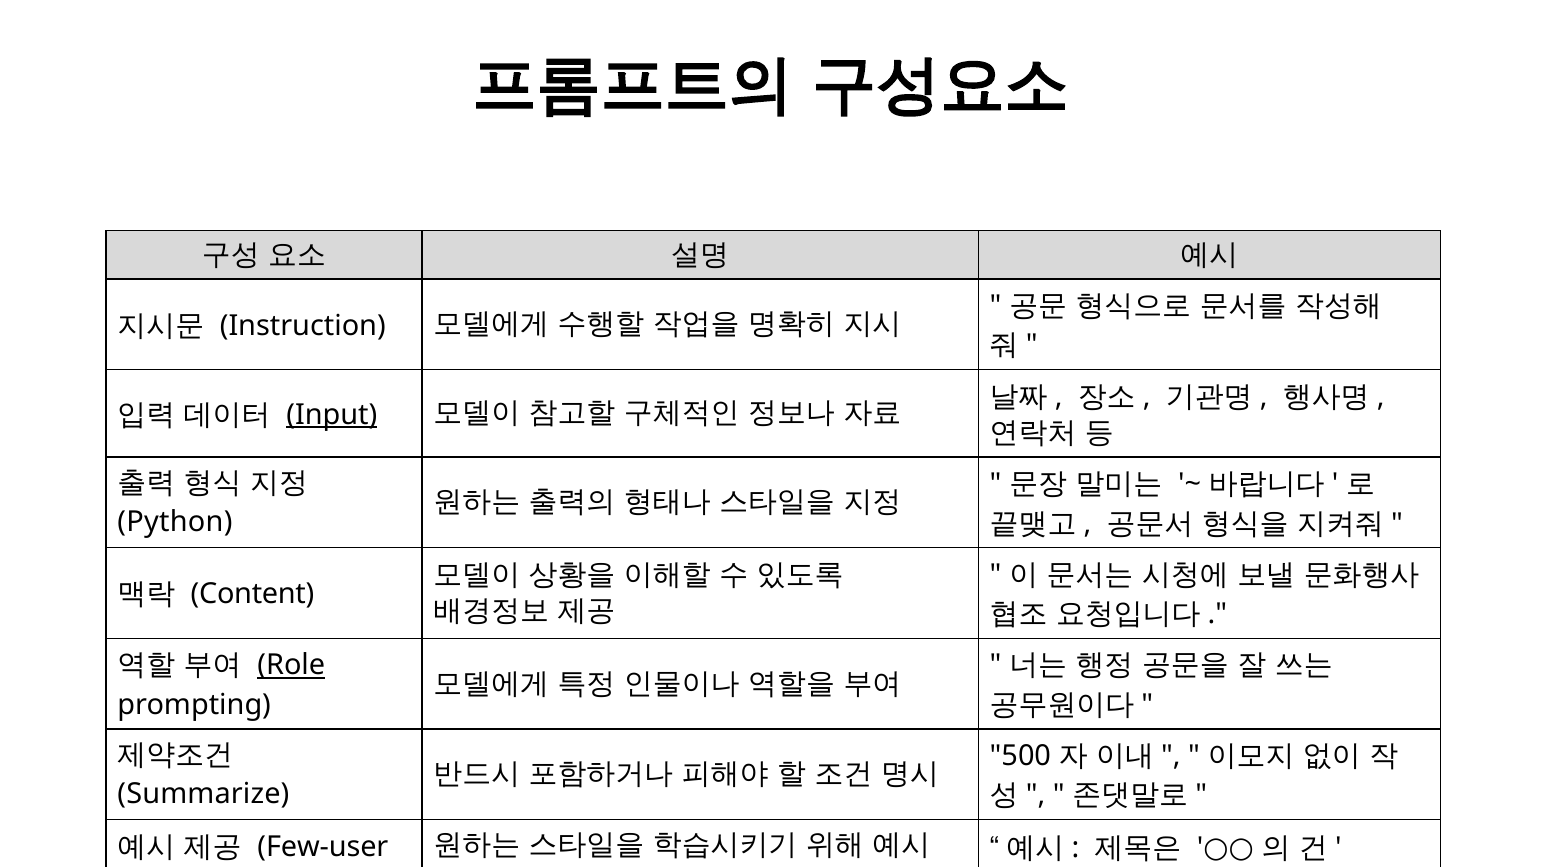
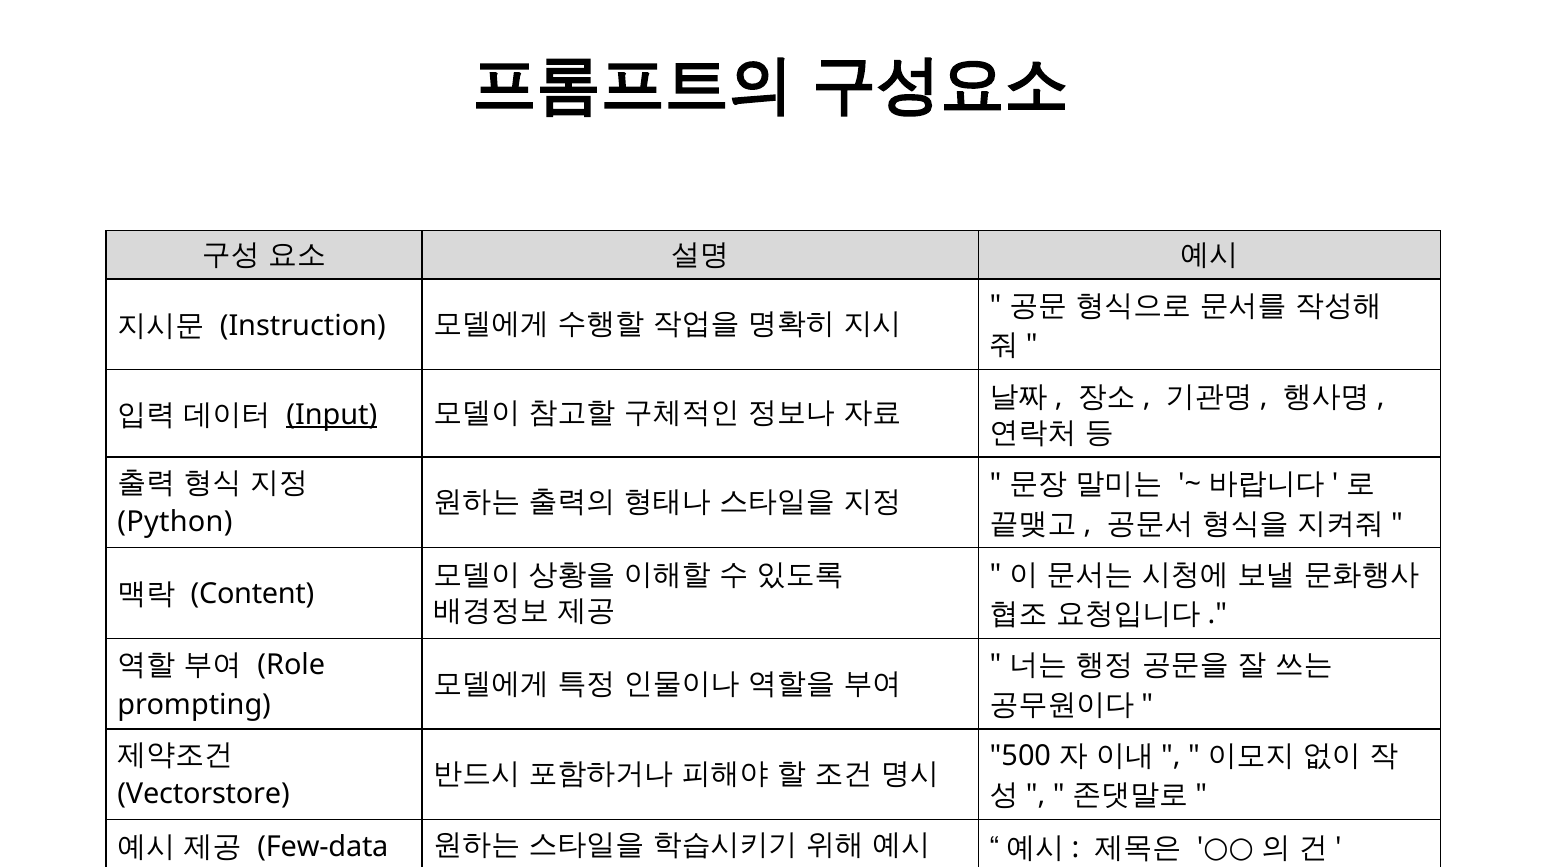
Role underline: present -> none
Summarize: Summarize -> Vectorstore
Few-user: Few-user -> Few-data
